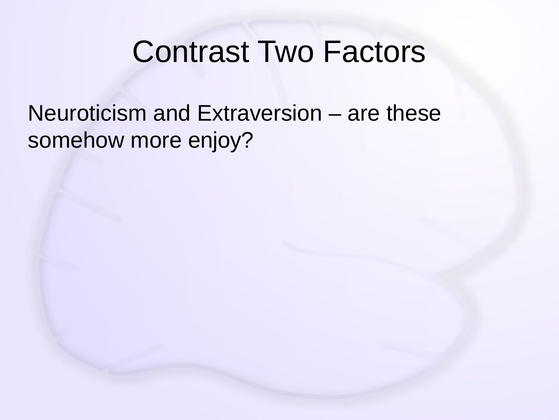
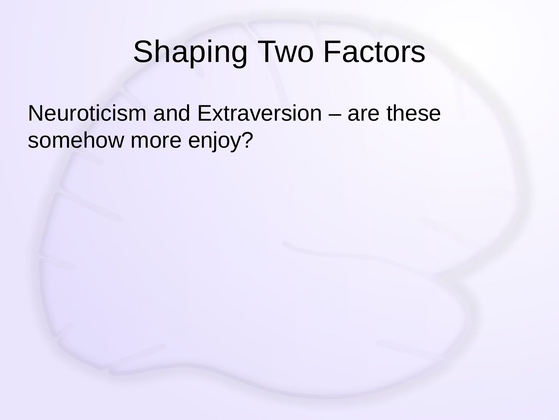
Contrast: Contrast -> Shaping
